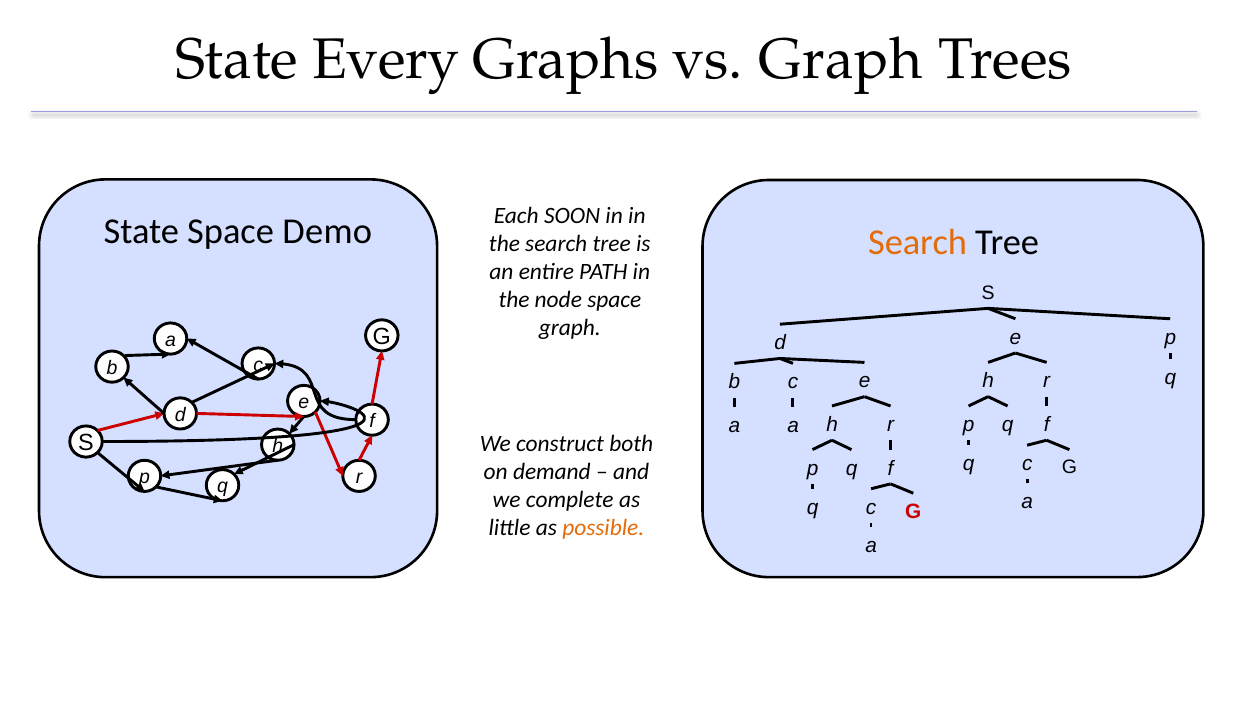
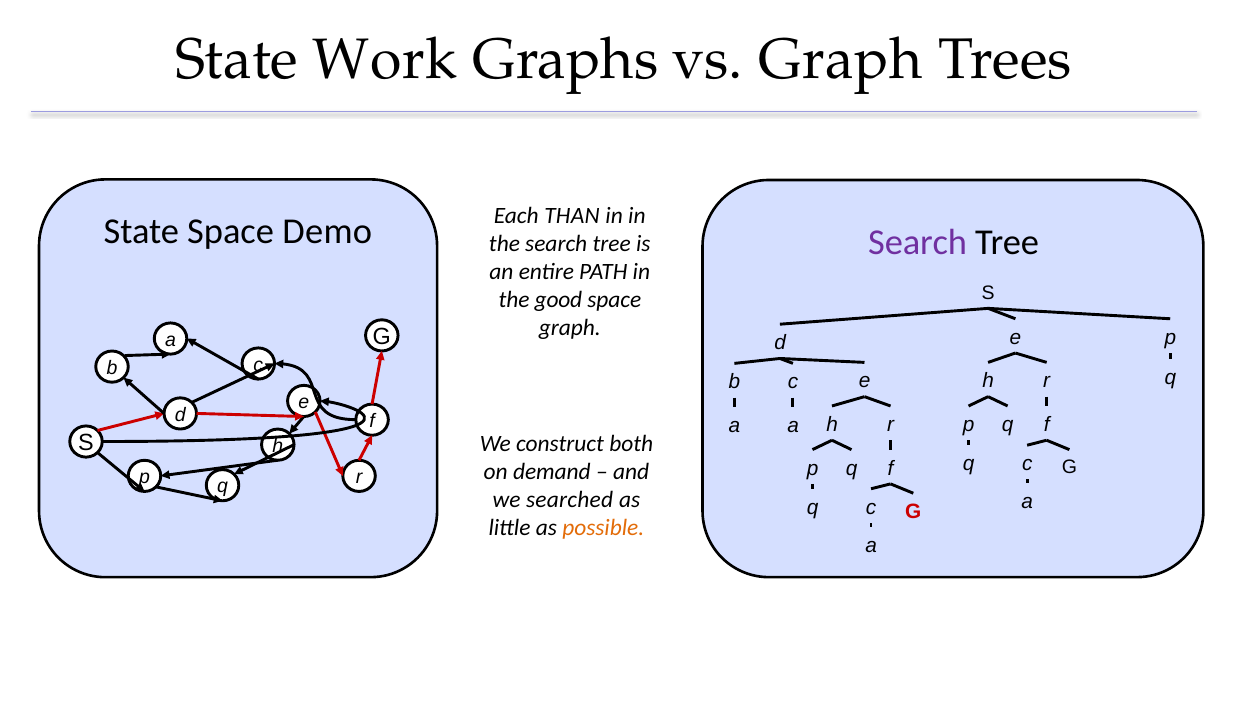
Every: Every -> Work
SOON: SOON -> THAN
Search at (918, 243) colour: orange -> purple
node: node -> good
complete: complete -> searched
